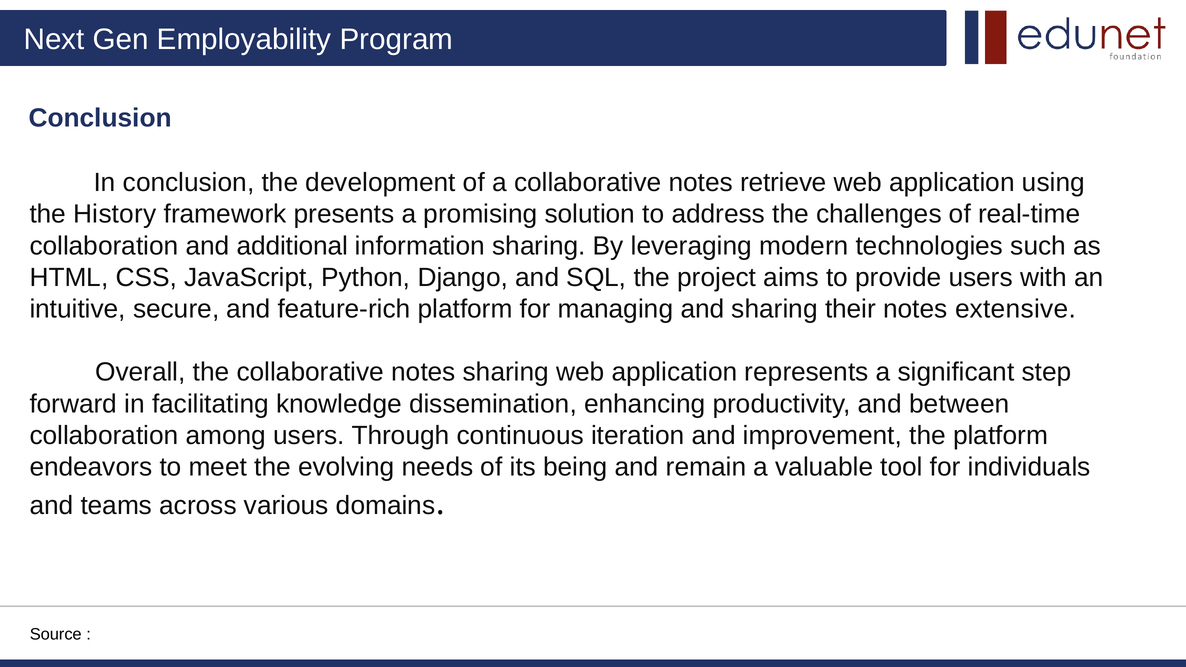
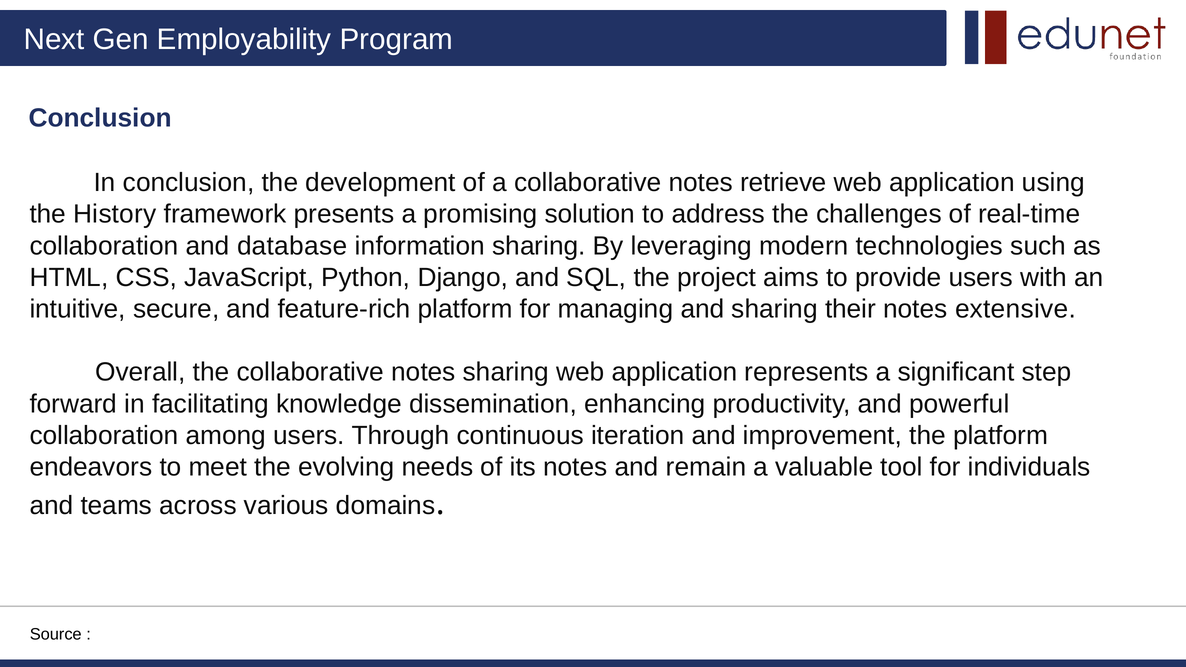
additional: additional -> database
between: between -> powerful
its being: being -> notes
